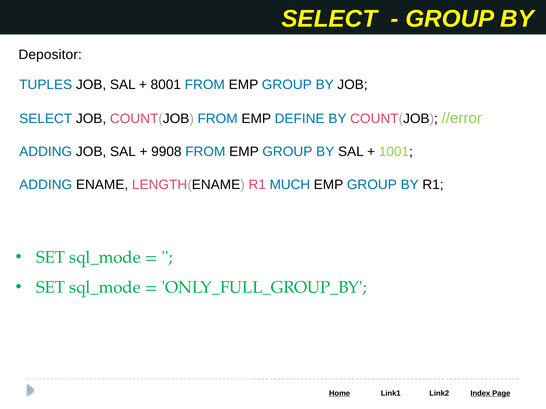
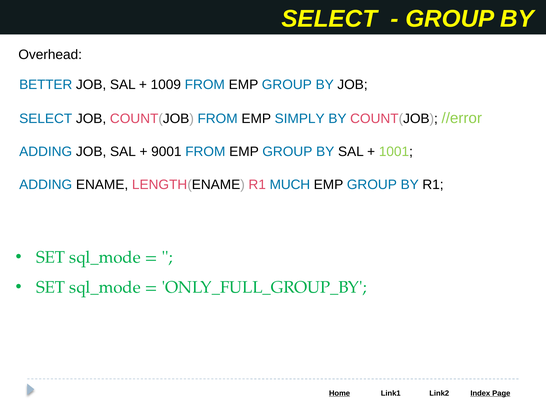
Depositor: Depositor -> Overhead
TUPLES: TUPLES -> BETTER
8001: 8001 -> 1009
DEFINE: DEFINE -> SIMPLY
9908: 9908 -> 9001
